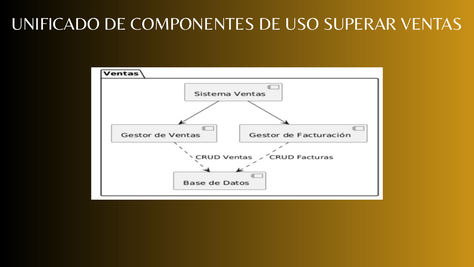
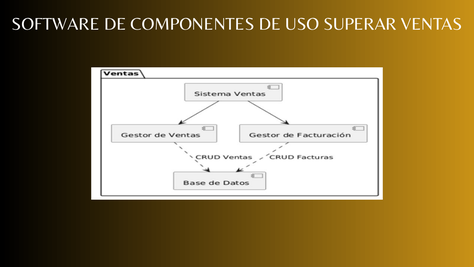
UNIFICADO: UNIFICADO -> SOFTWARE
